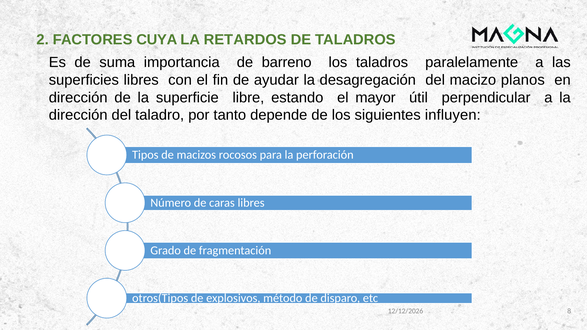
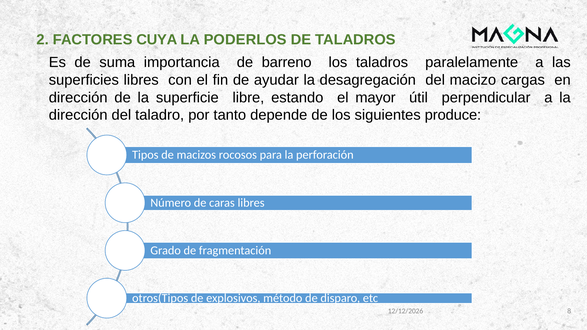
RETARDOS: RETARDOS -> PODERLOS
planos: planos -> cargas
influyen: influyen -> produce
